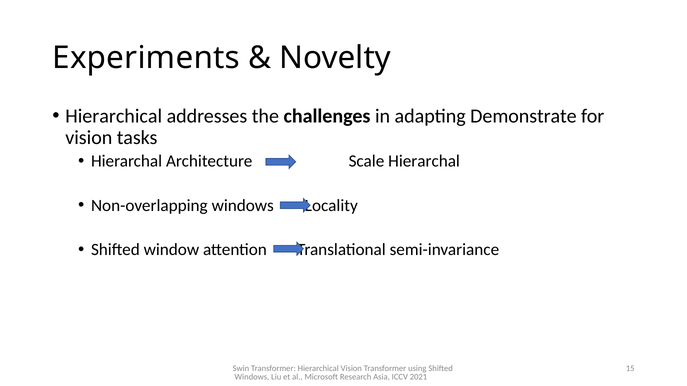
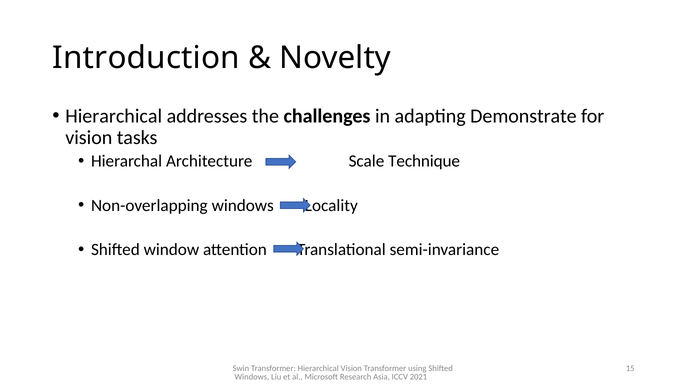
Experiments: Experiments -> Introduction
Scale Hierarchal: Hierarchal -> Technique
